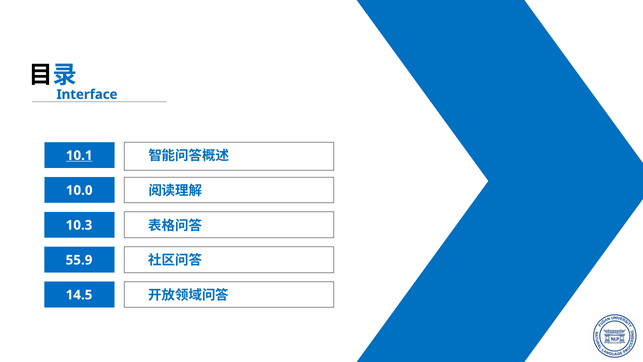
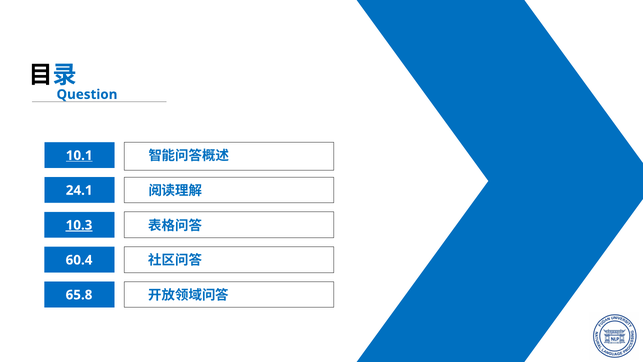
Interface: Interface -> Question
10.0: 10.0 -> 24.1
10.3 underline: none -> present
55.9: 55.9 -> 60.4
14.5: 14.5 -> 65.8
